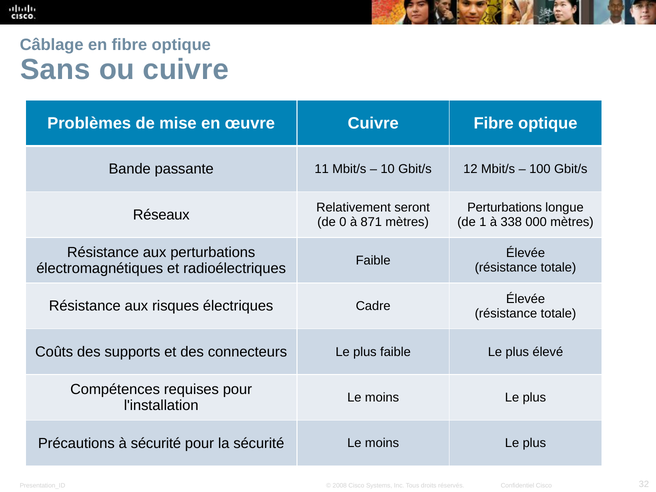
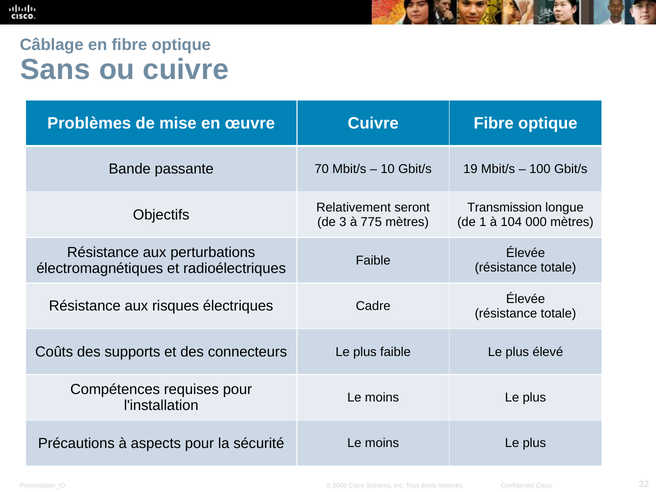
11: 11 -> 70
12: 12 -> 19
Perturbations at (505, 208): Perturbations -> Transmission
Réseaux: Réseaux -> Objectifs
0: 0 -> 3
871: 871 -> 775
338: 338 -> 104
à sécurité: sécurité -> aspects
